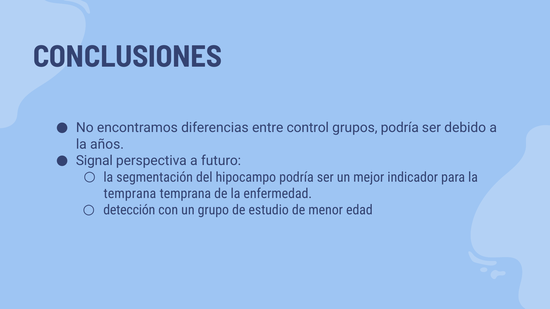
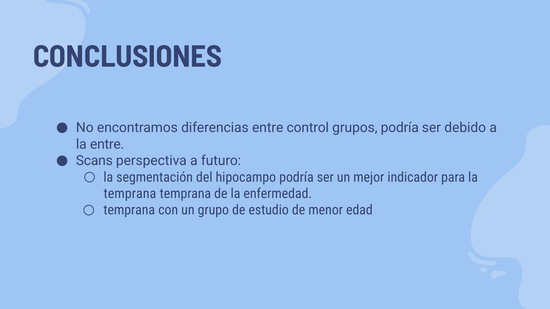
la años: años -> entre
Signal: Signal -> Scans
detección at (129, 210): detección -> temprana
